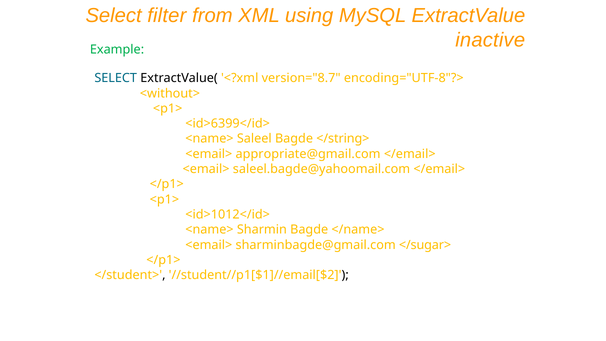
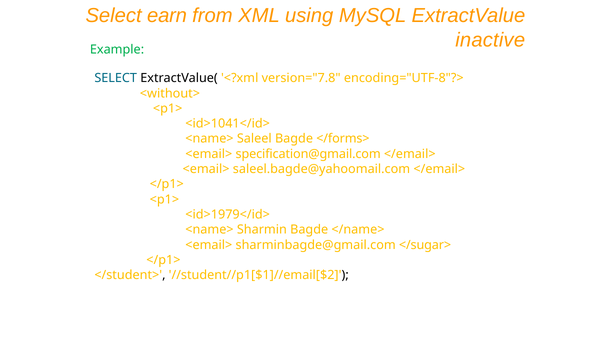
filter: filter -> earn
version="8.7: version="8.7 -> version="7.8
<id>6399</id>: <id>6399</id> -> <id>1041</id>
</string>: </string> -> </forms>
appropriate@gmail.com: appropriate@gmail.com -> specification@gmail.com
<id>1012</id>: <id>1012</id> -> <id>1979</id>
